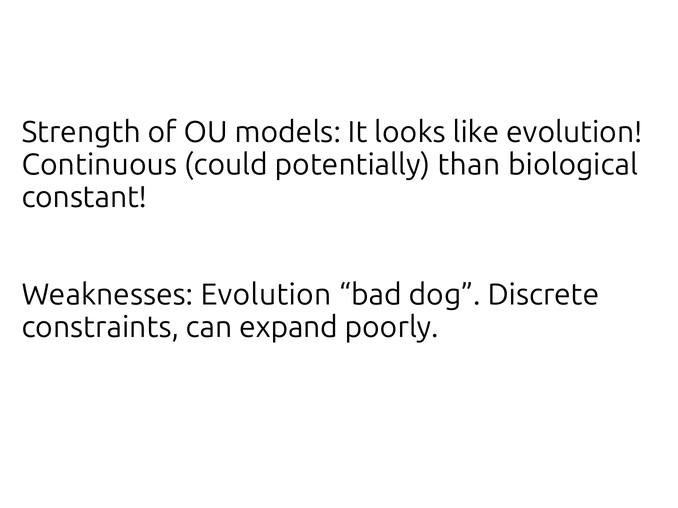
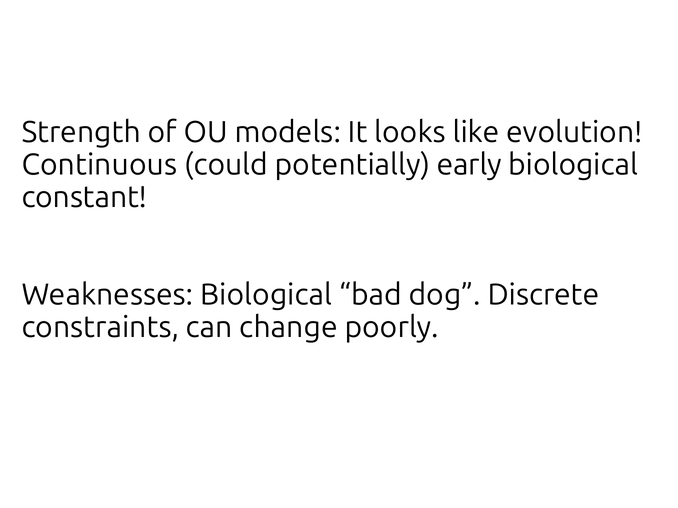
than: than -> early
Weaknesses Evolution: Evolution -> Biological
expand: expand -> change
